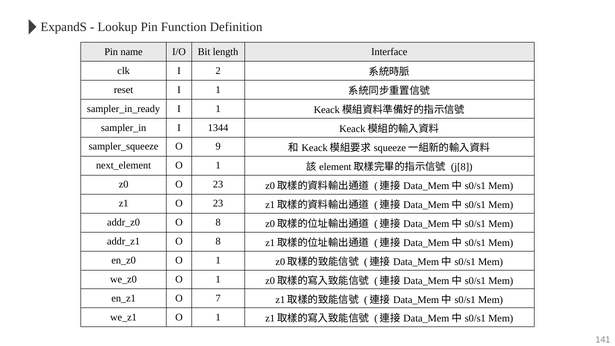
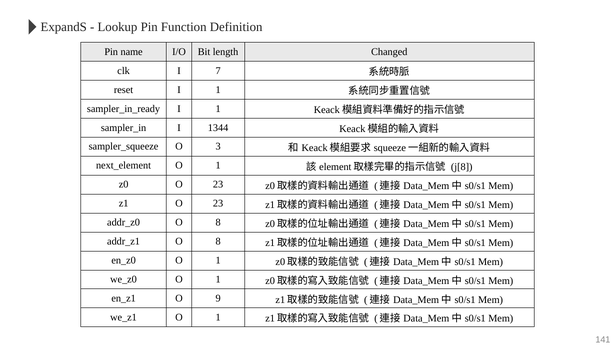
Interface: Interface -> Changed
2: 2 -> 7
9: 9 -> 3
7: 7 -> 9
